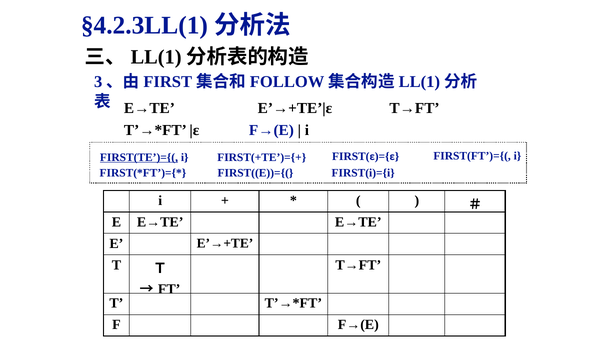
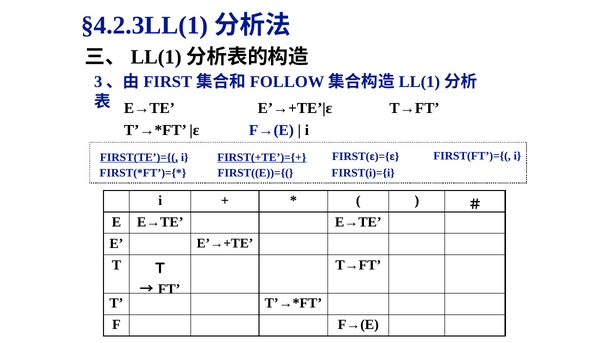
FIRST(+TE’)={+ underline: none -> present
